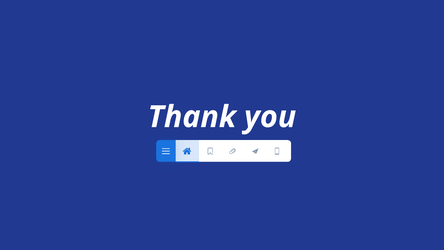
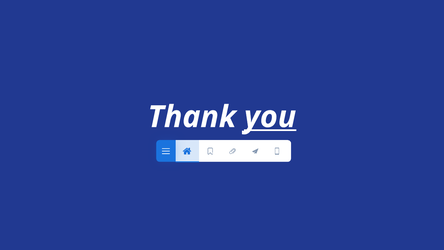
you underline: none -> present
